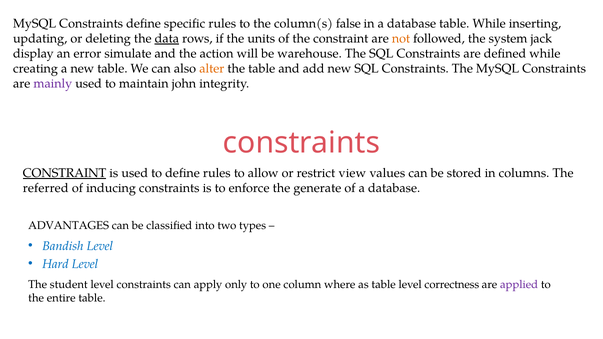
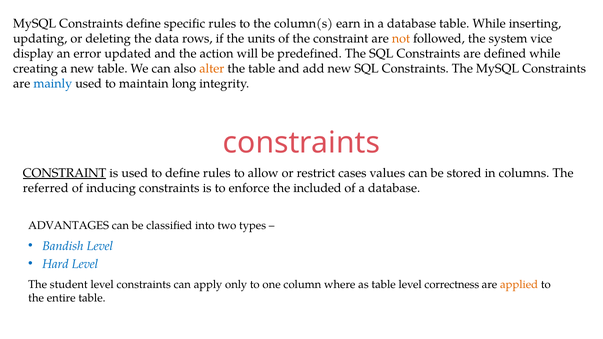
false: false -> earn
data underline: present -> none
jack: jack -> vice
simulate: simulate -> updated
warehouse: warehouse -> predefined
mainly colour: purple -> blue
john: john -> long
view: view -> cases
generate: generate -> included
applied colour: purple -> orange
